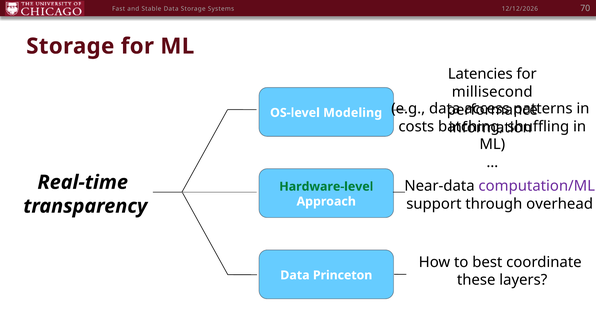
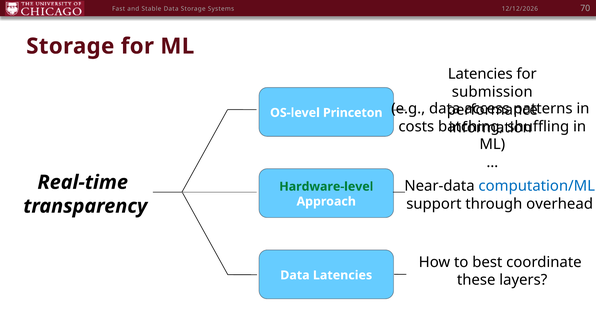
millisecond: millisecond -> submission
Modeling: Modeling -> Princeton
computation/ML colour: purple -> blue
Data Princeton: Princeton -> Latencies
